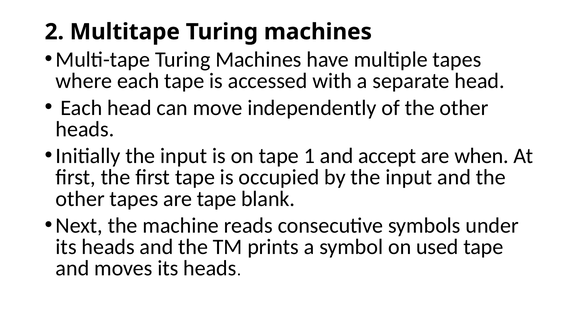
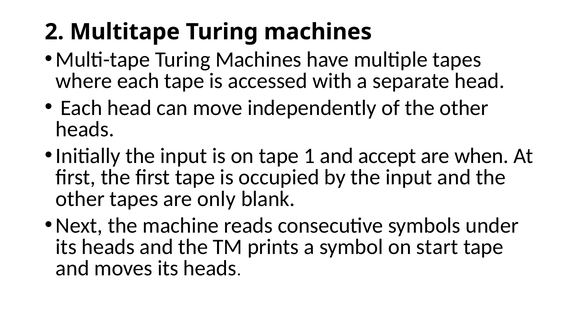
are tape: tape -> only
used: used -> start
